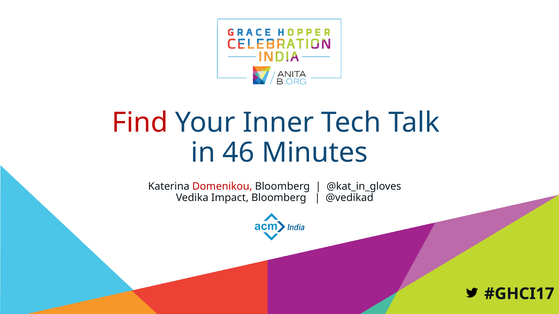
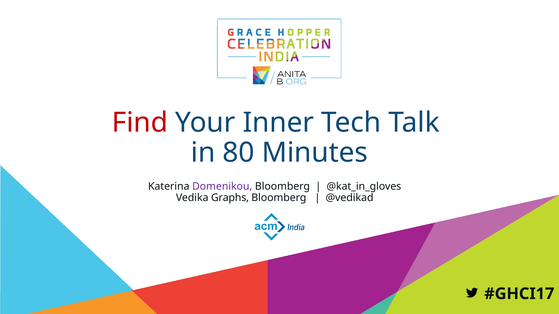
46: 46 -> 80
Domenikou colour: red -> purple
Impact: Impact -> Graphs
